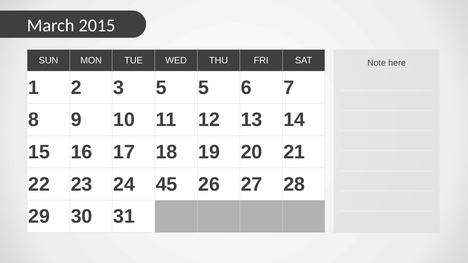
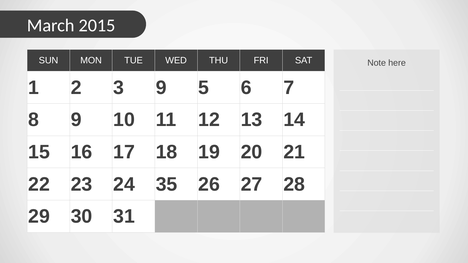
3 5: 5 -> 9
45: 45 -> 35
